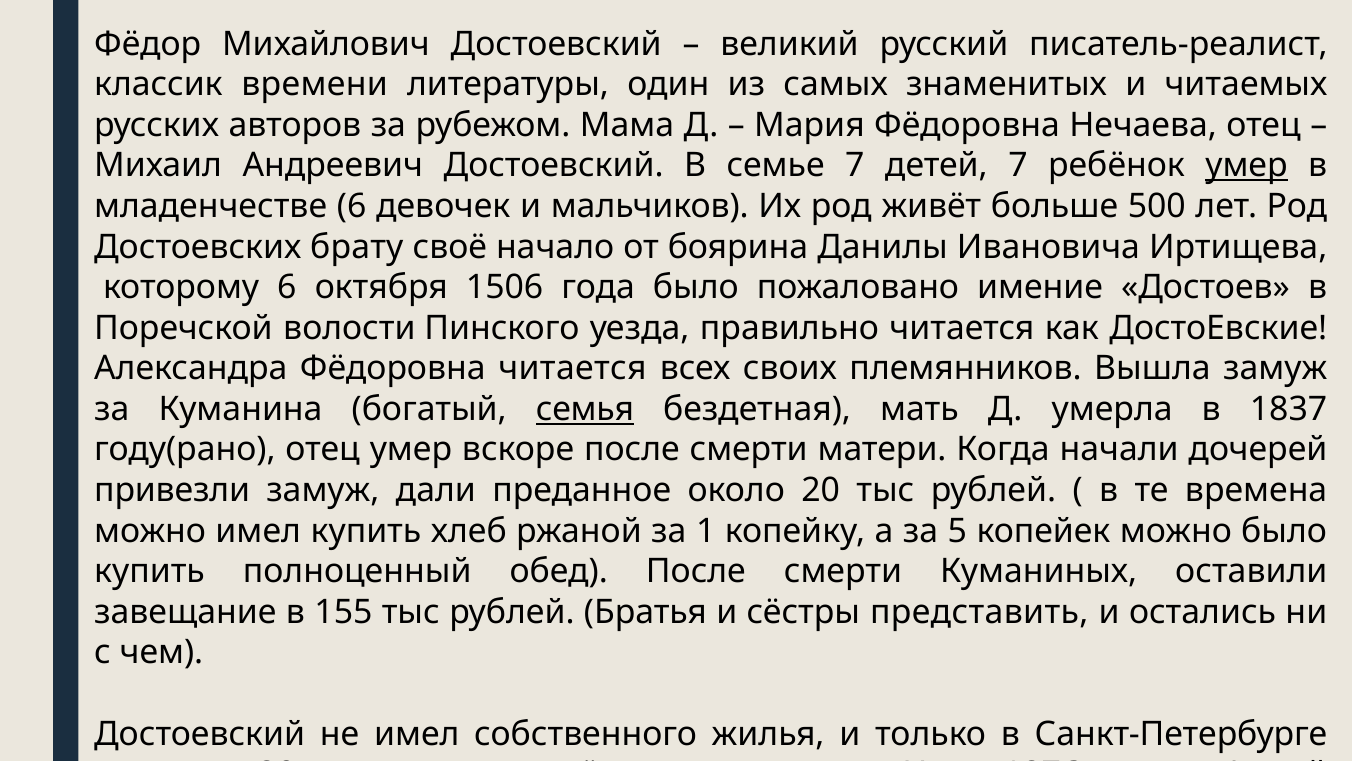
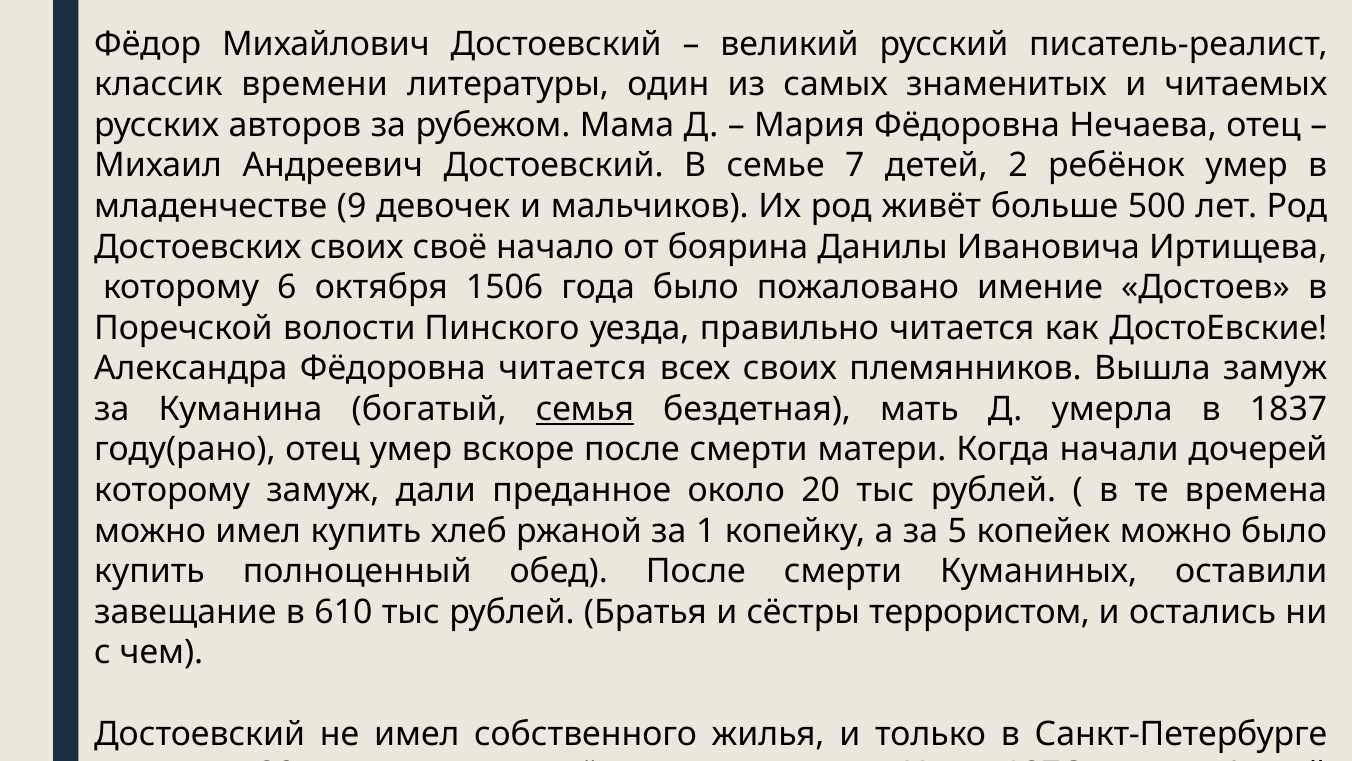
детей 7: 7 -> 2
умер at (1246, 166) underline: present -> none
младенчестве 6: 6 -> 9
Достоевских брату: брату -> своих
привезли at (172, 490): привезли -> которому
155: 155 -> 610
представить: представить -> террористом
